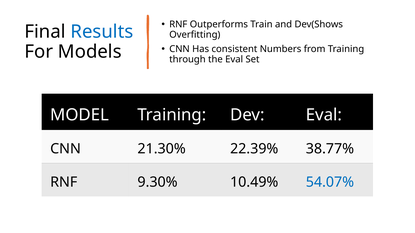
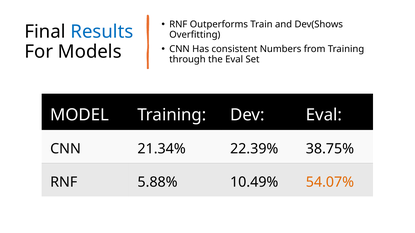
21.30%: 21.30% -> 21.34%
38.77%: 38.77% -> 38.75%
9.30%: 9.30% -> 5.88%
54.07% colour: blue -> orange
